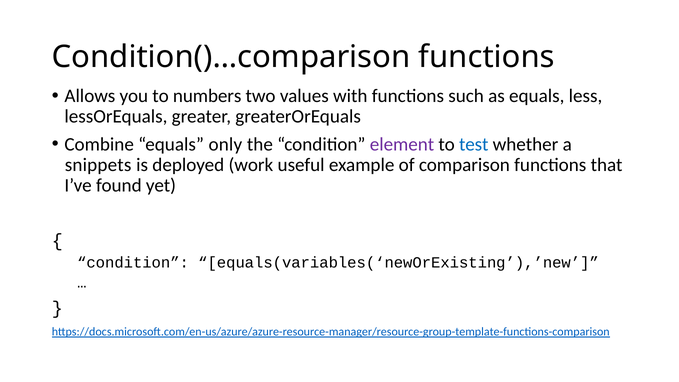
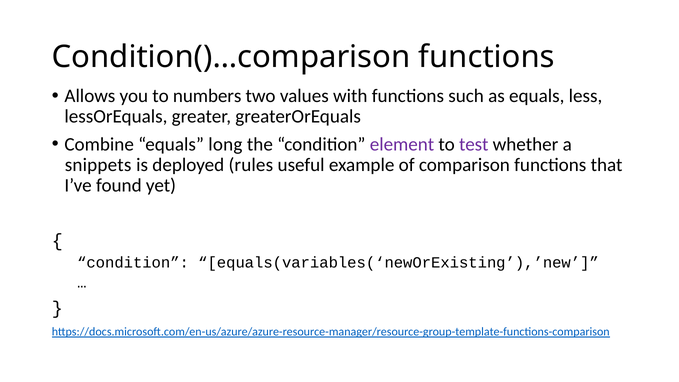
only: only -> long
test colour: blue -> purple
work: work -> rules
